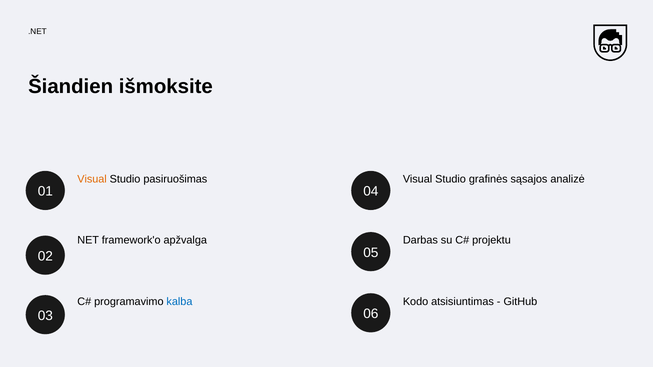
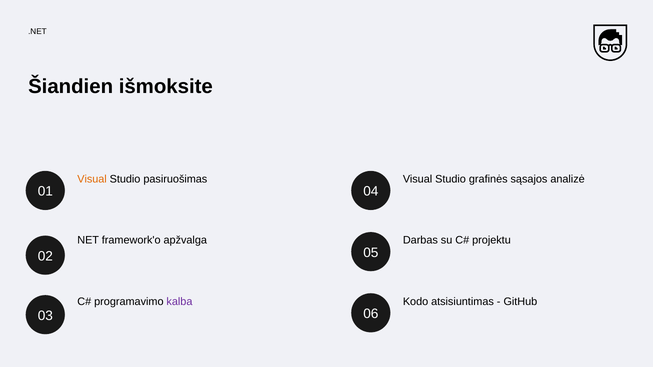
kalba colour: blue -> purple
